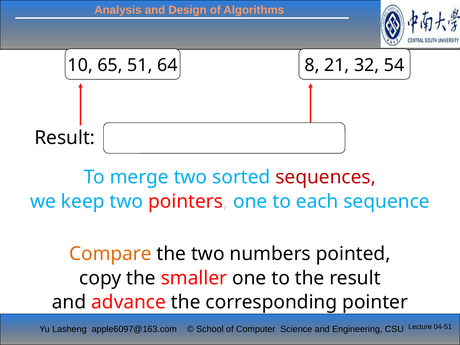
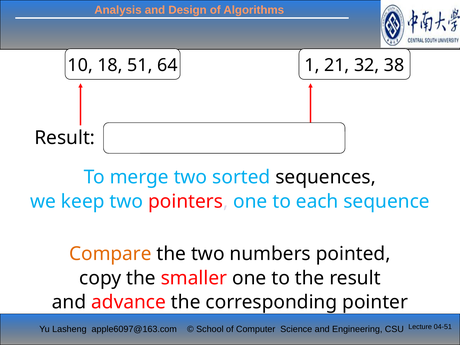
65: 65 -> 18
8: 8 -> 1
54: 54 -> 38
sequences colour: red -> black
